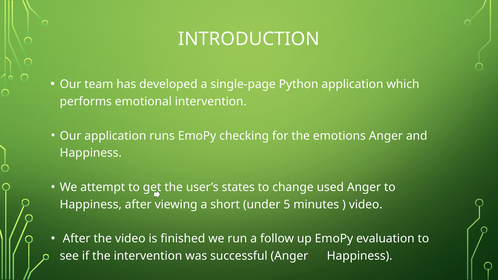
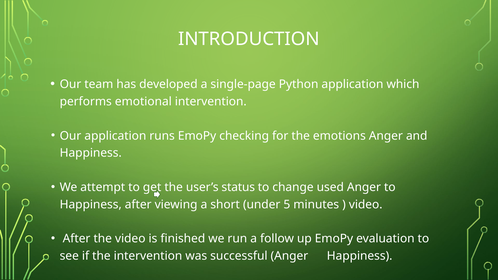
states: states -> status
